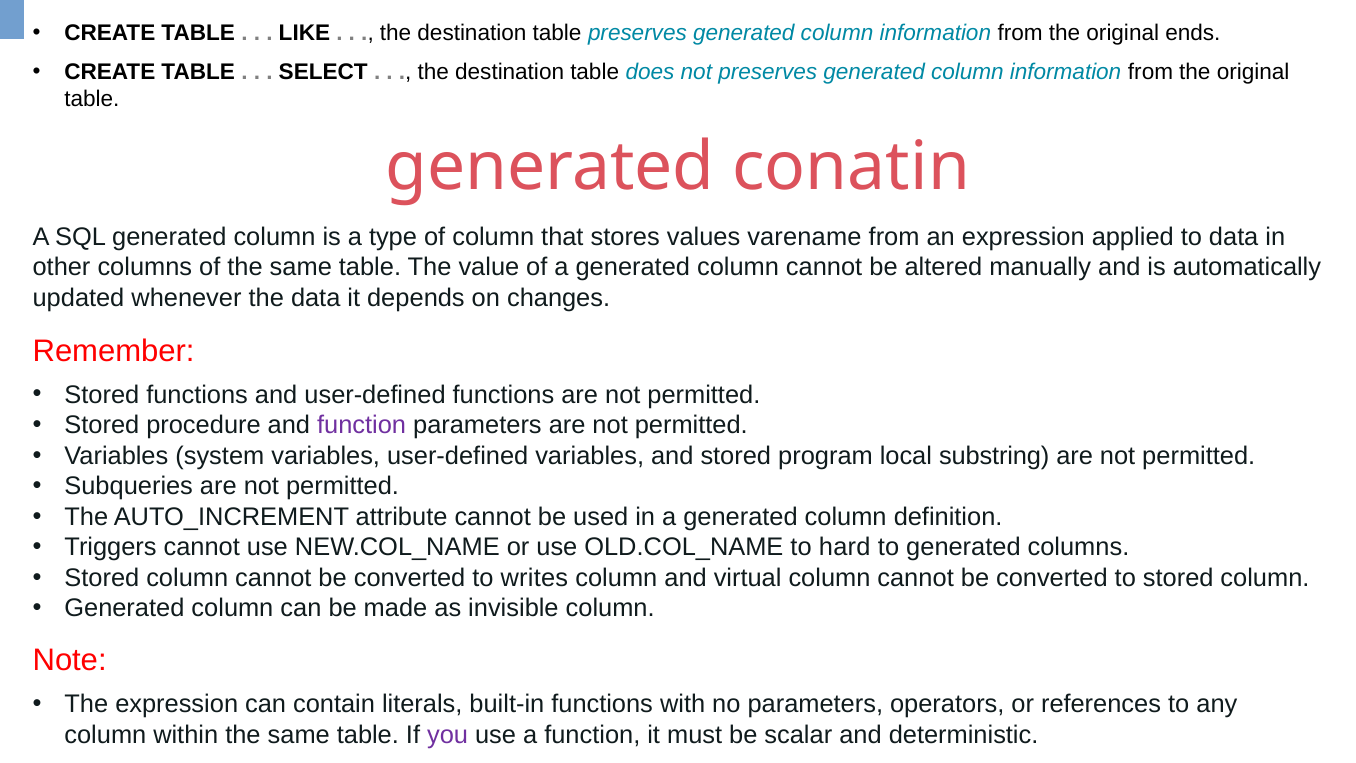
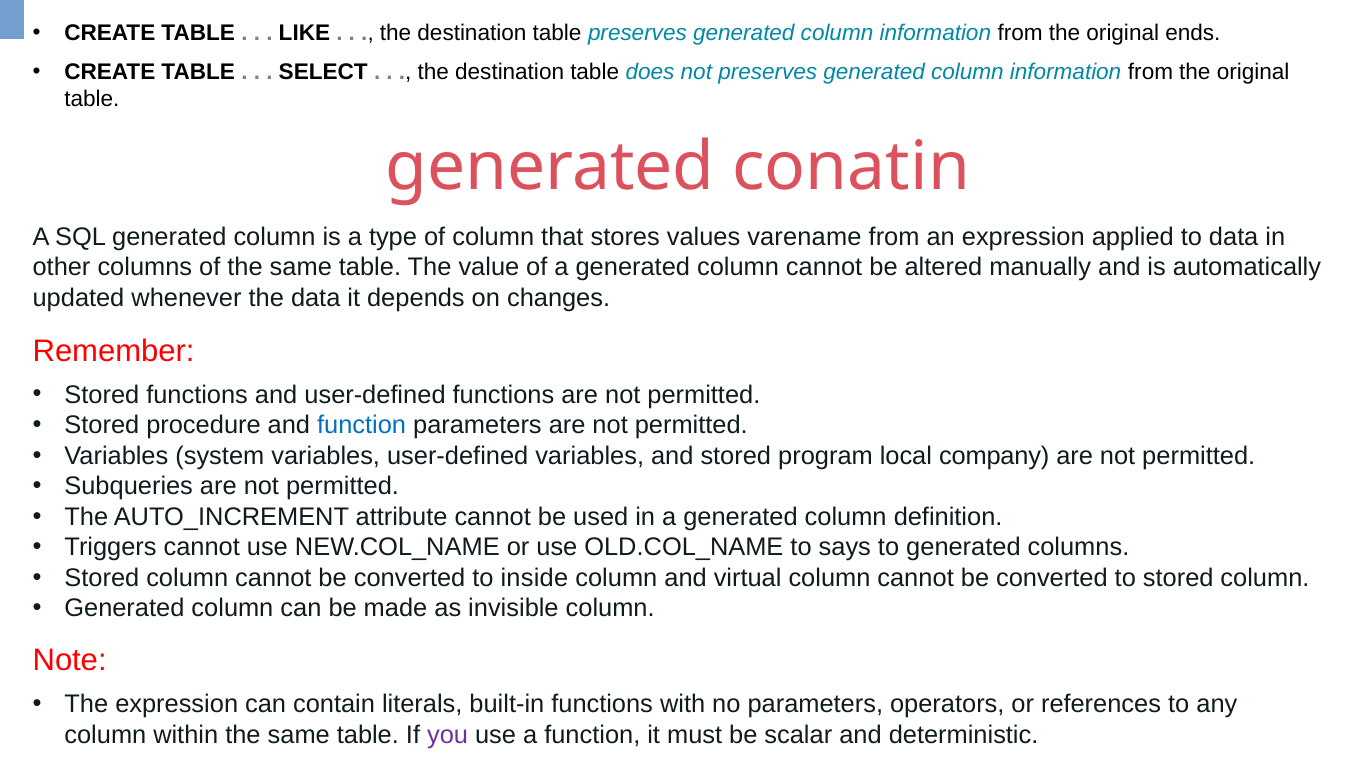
function at (362, 425) colour: purple -> blue
substring: substring -> company
hard: hard -> says
writes: writes -> inside
